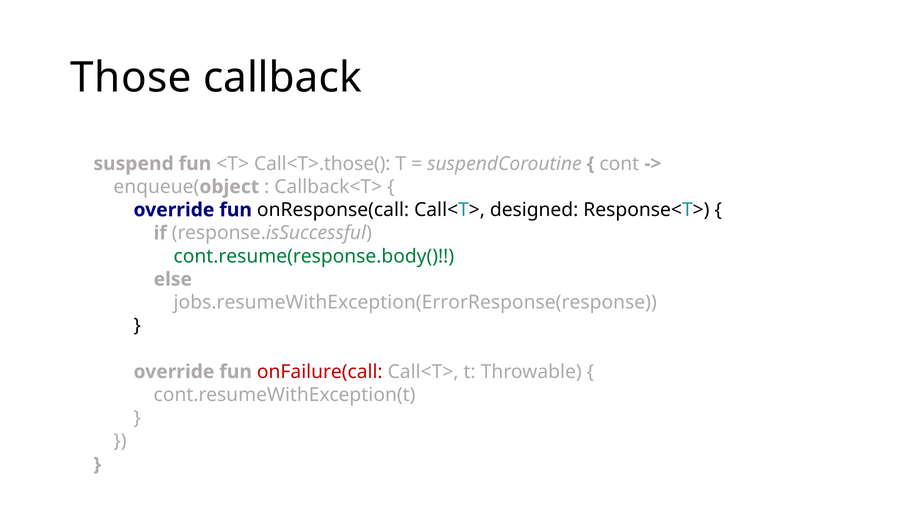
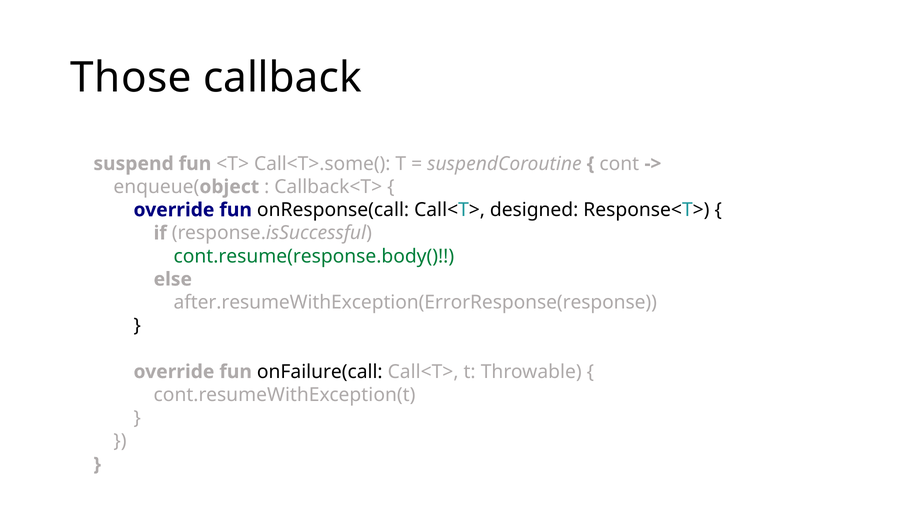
Call<T>.those(: Call<T>.those( -> Call<T>.some(
jobs.resumeWithException(ErrorResponse(response: jobs.resumeWithException(ErrorResponse(response -> after.resumeWithException(ErrorResponse(response
onFailure(call colour: red -> black
